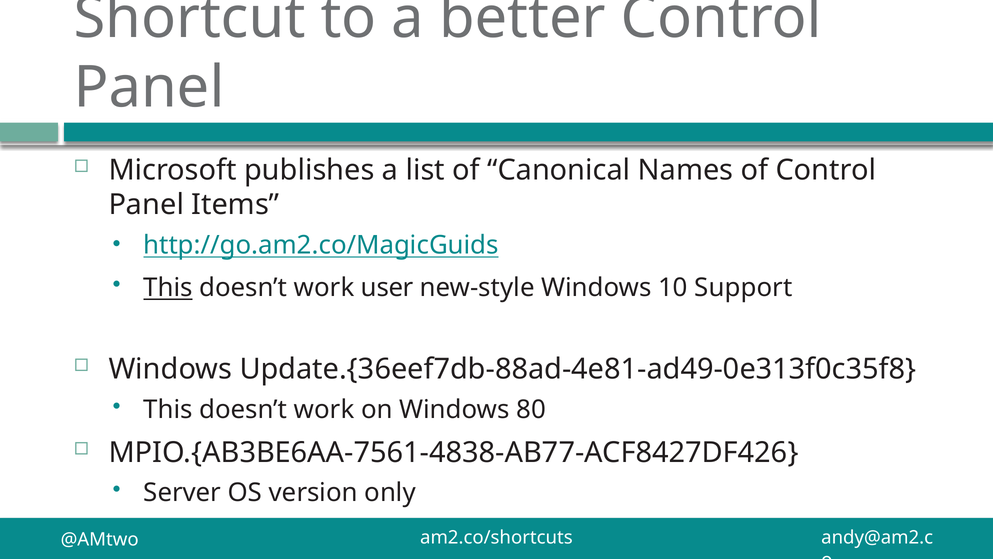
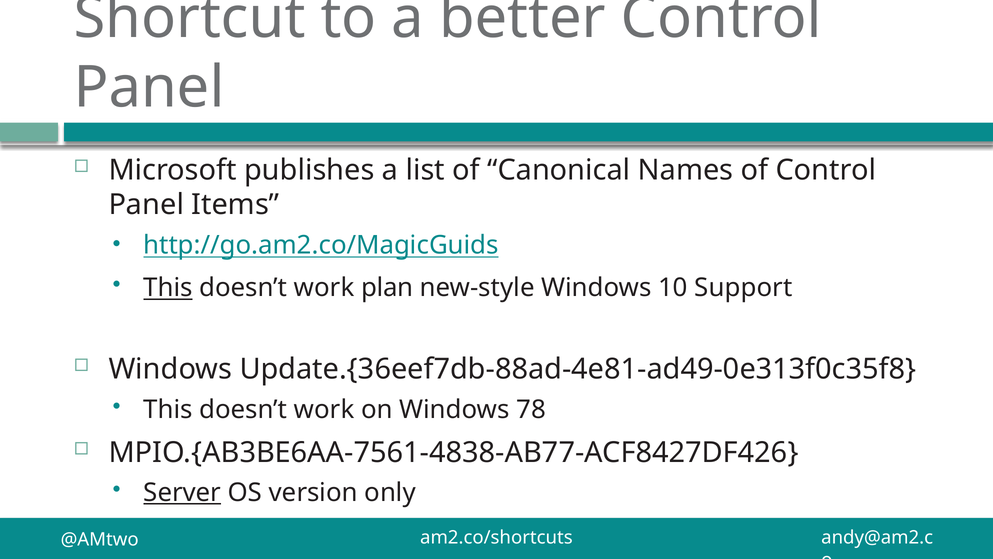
user: user -> plan
80: 80 -> 78
Server underline: none -> present
